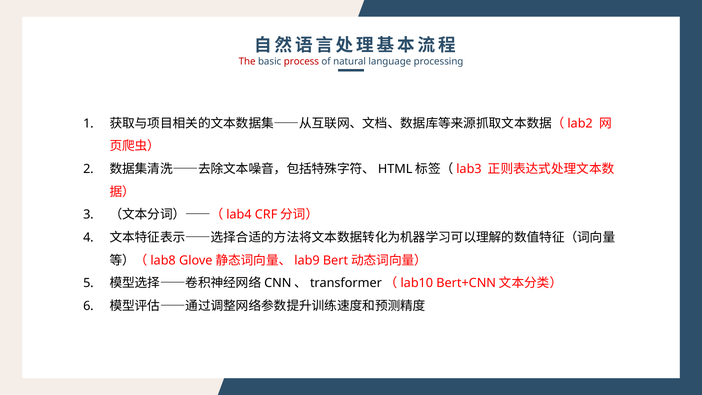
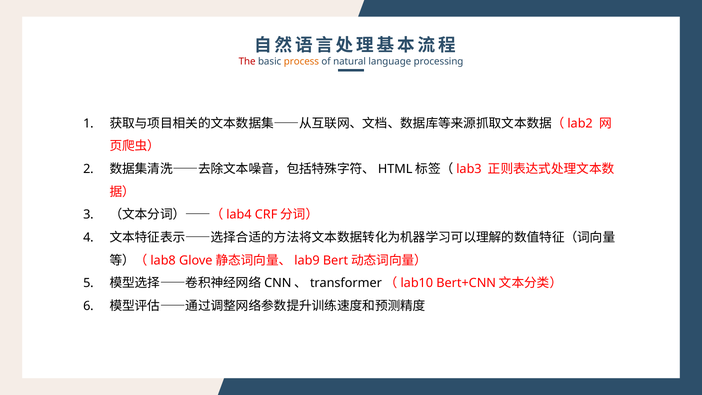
process colour: red -> orange
